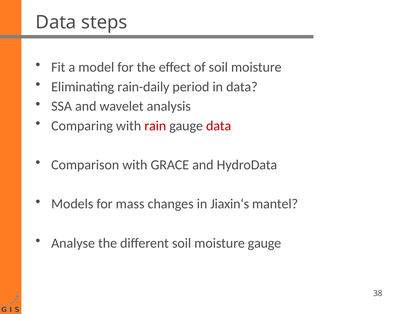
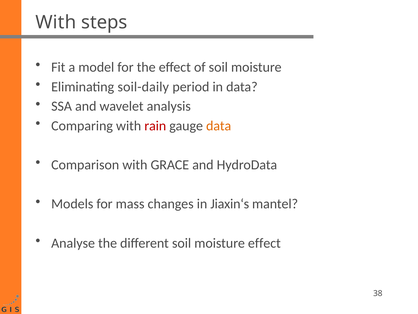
Data at (56, 22): Data -> With
rain-daily: rain-daily -> soil-daily
data at (219, 126) colour: red -> orange
moisture gauge: gauge -> effect
